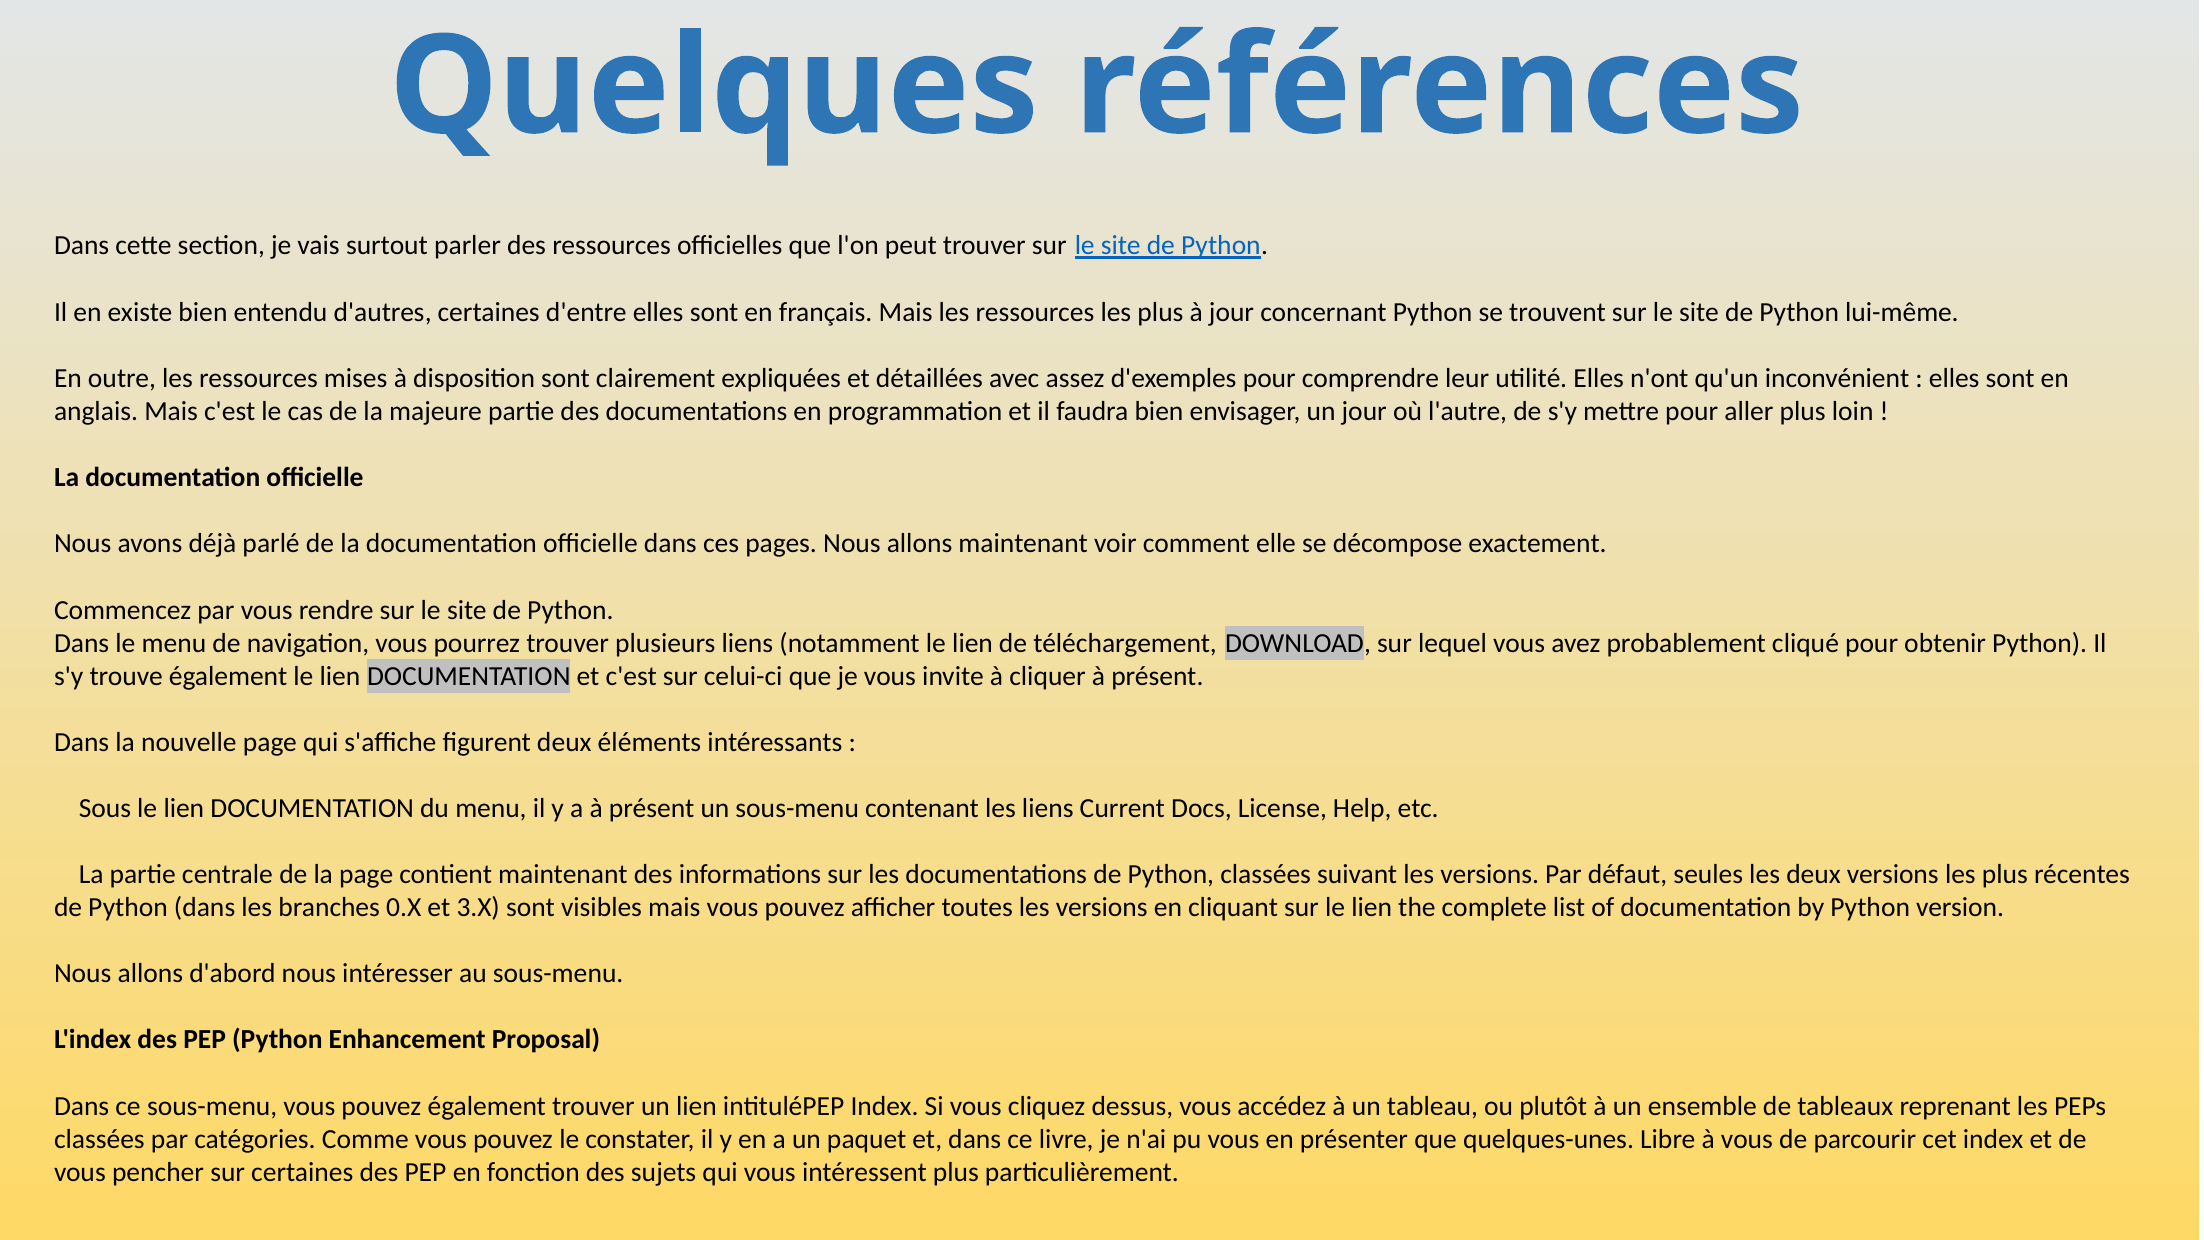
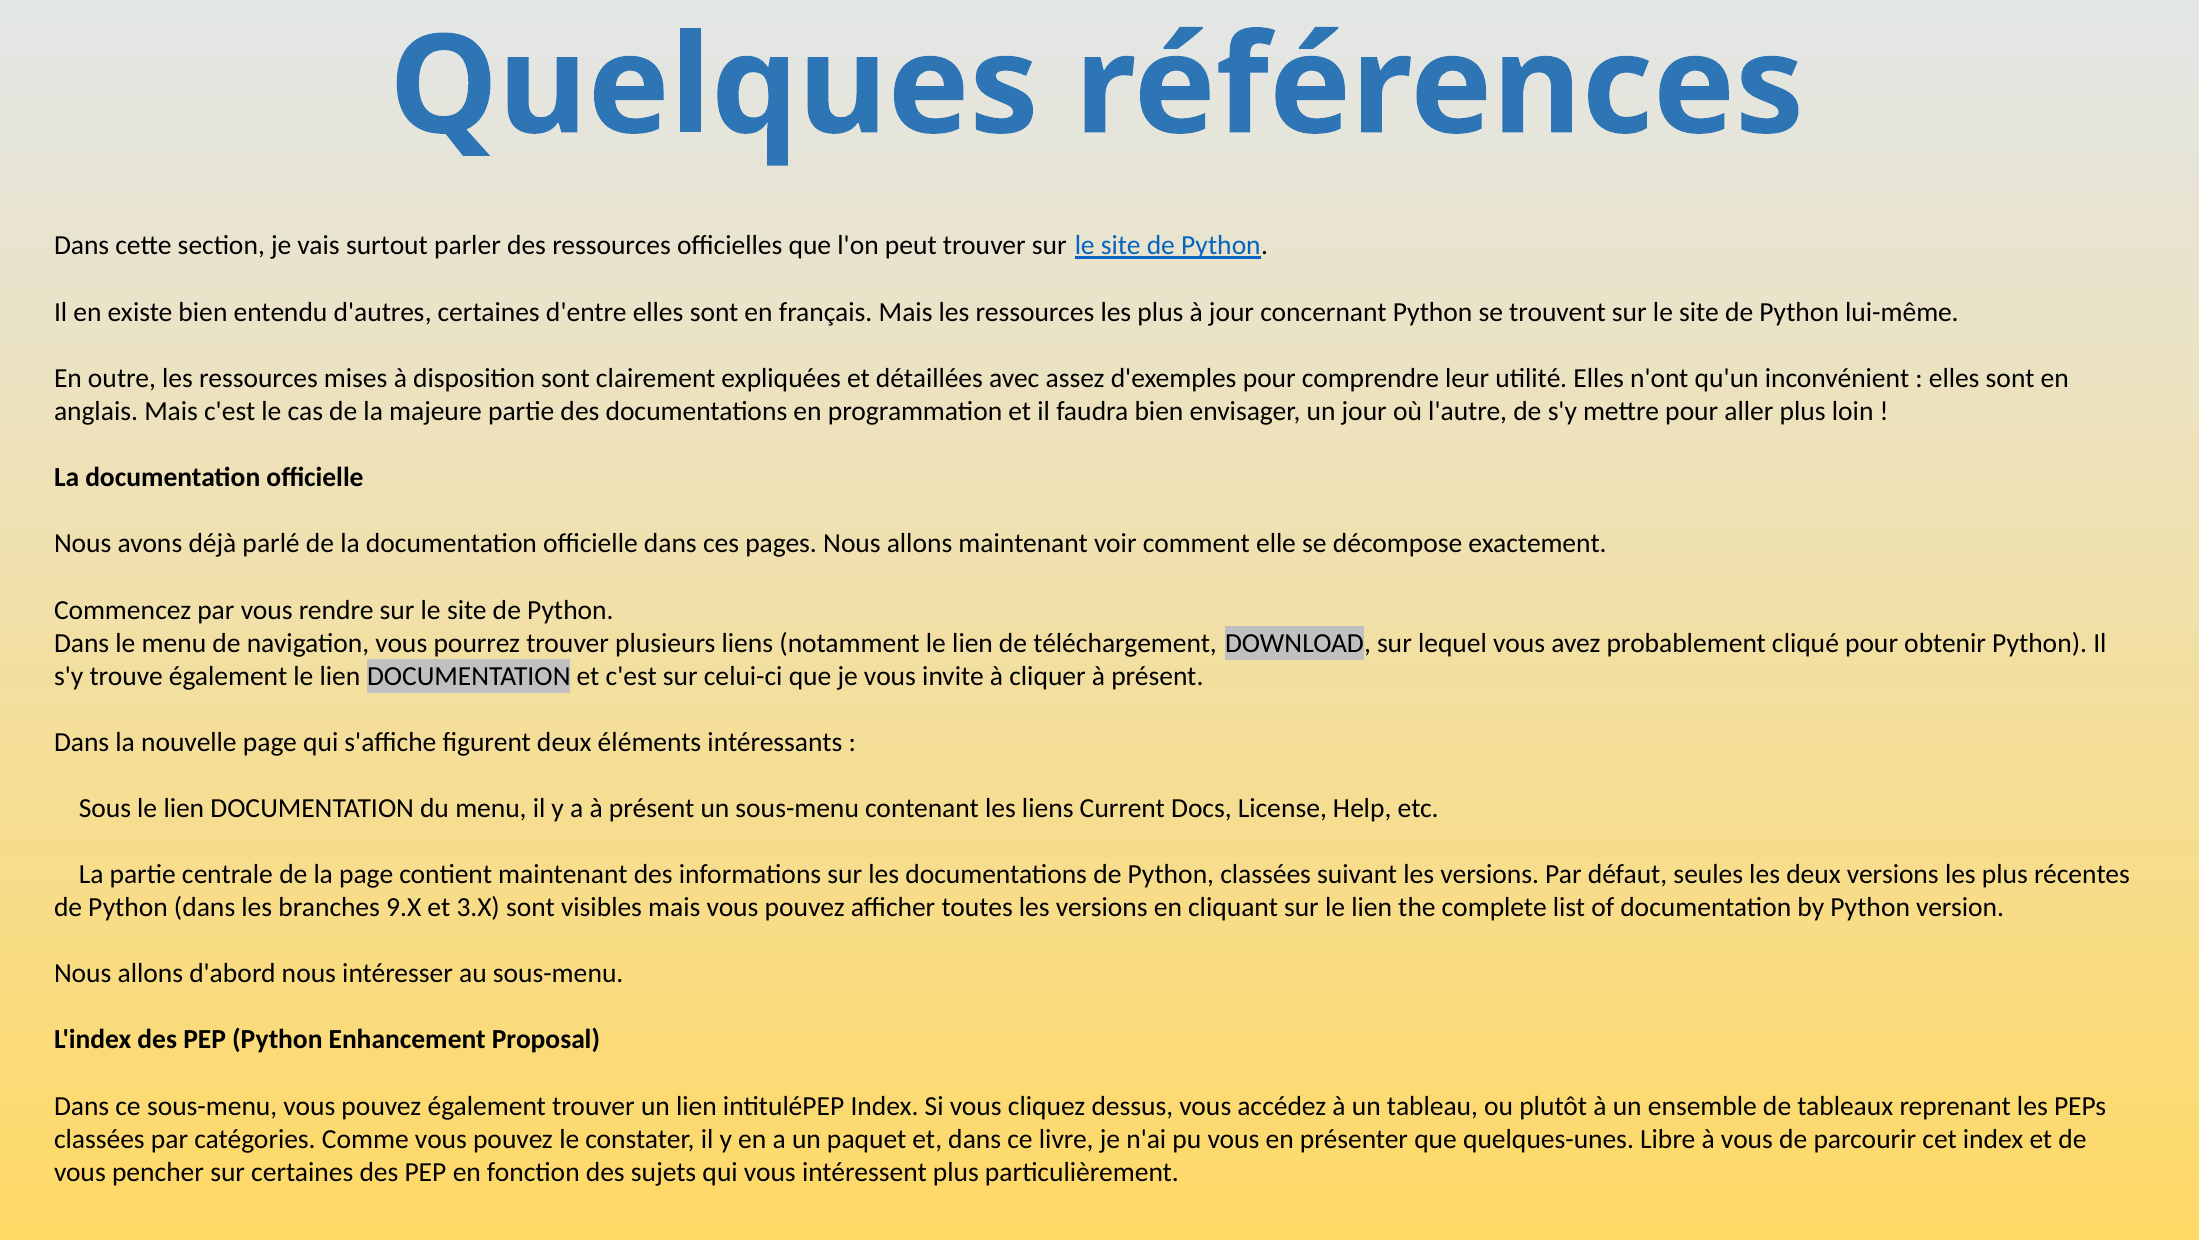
0.X: 0.X -> 9.X
